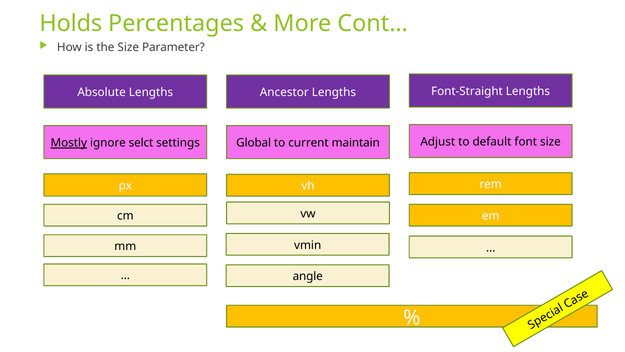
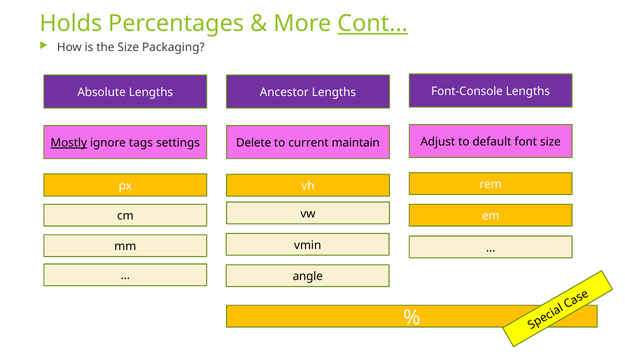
Cont… underline: none -> present
Parameter: Parameter -> Packaging
Font-Straight: Font-Straight -> Font-Console
selct: selct -> tags
Global: Global -> Delete
